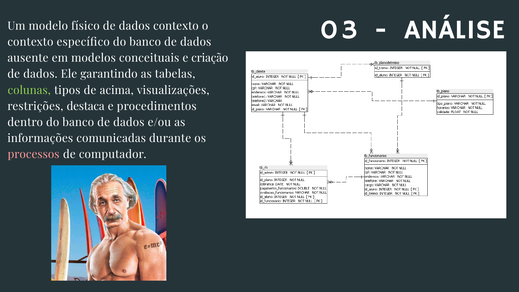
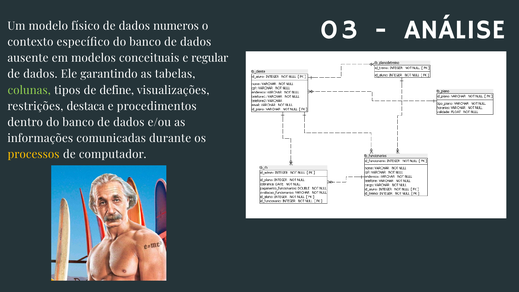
dados contexto: contexto -> numeros
criação: criação -> regular
acima: acima -> define
processos colour: pink -> yellow
